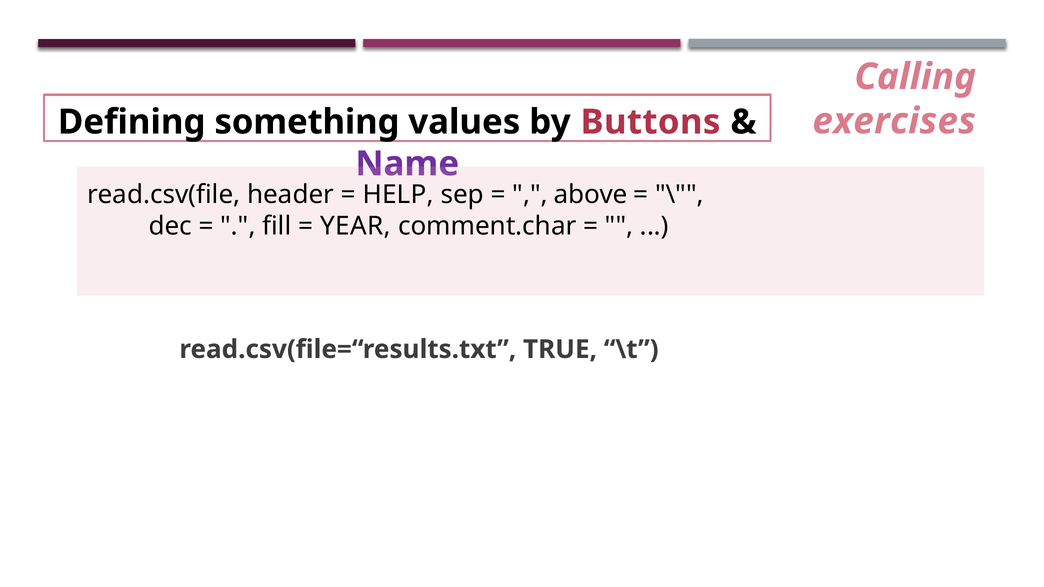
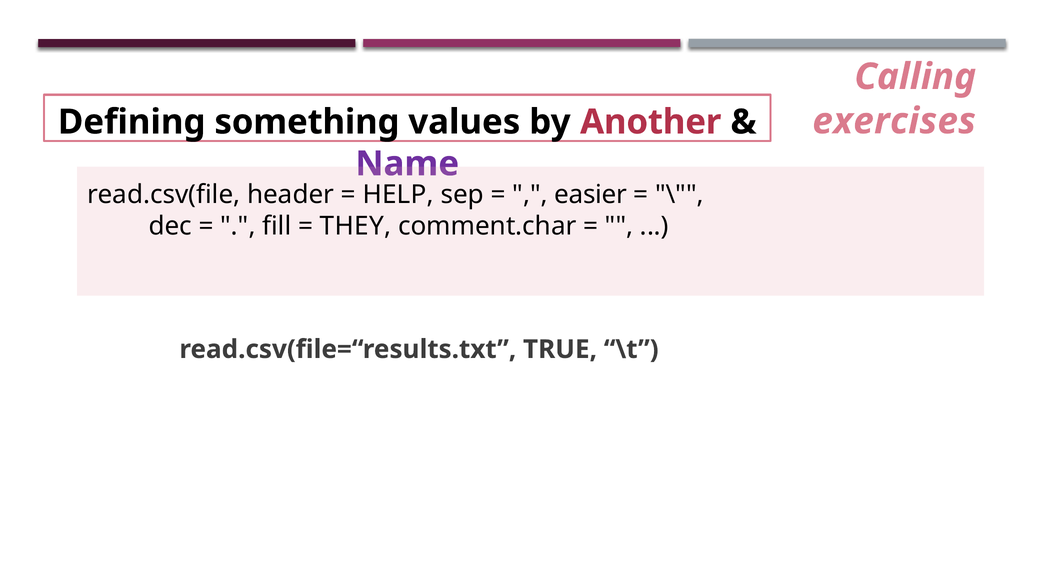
Buttons: Buttons -> Another
above: above -> easier
YEAR: YEAR -> THEY
